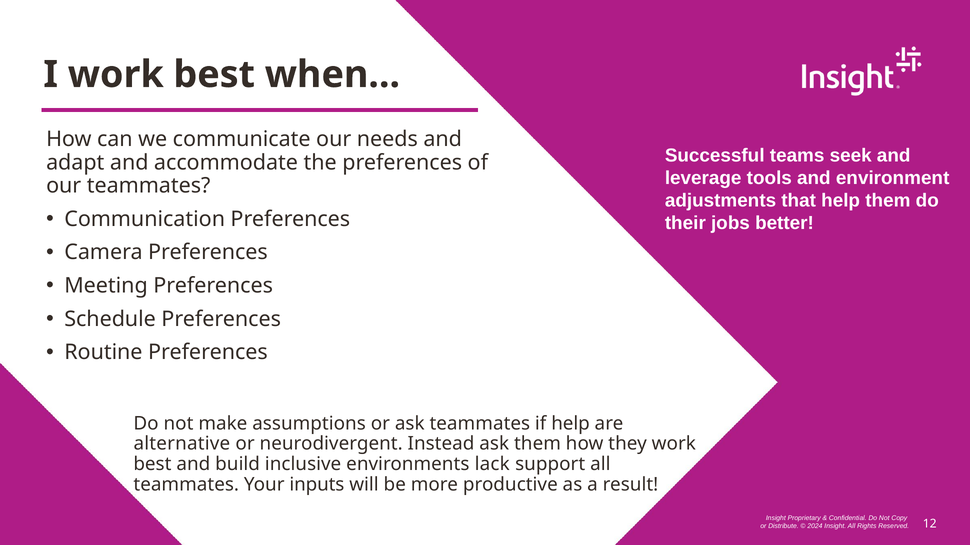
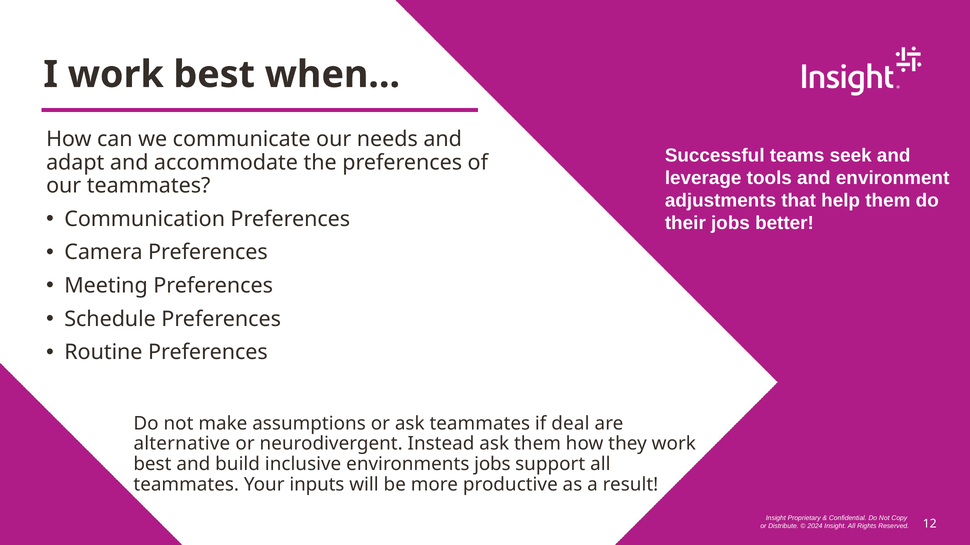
if help: help -> deal
environments lack: lack -> jobs
